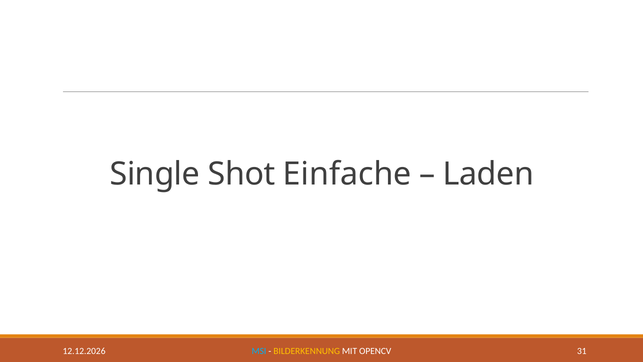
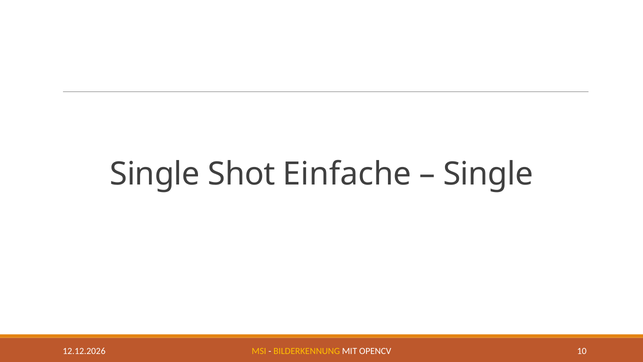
Laden at (488, 174): Laden -> Single
MSI colour: light blue -> yellow
31: 31 -> 10
